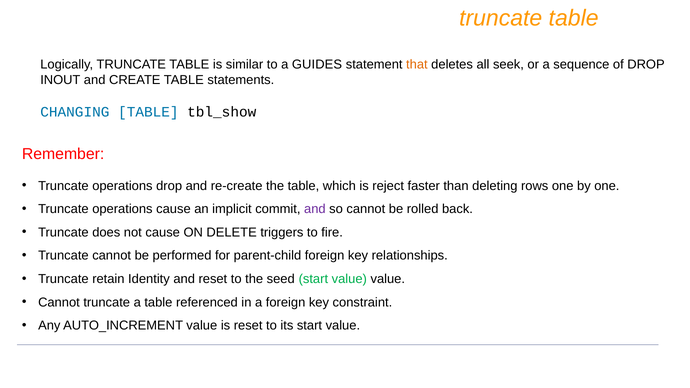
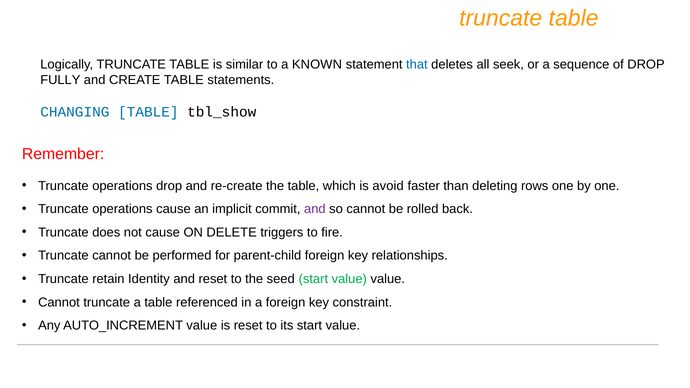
GUIDES: GUIDES -> KNOWN
that colour: orange -> blue
INOUT: INOUT -> FULLY
reject: reject -> avoid
